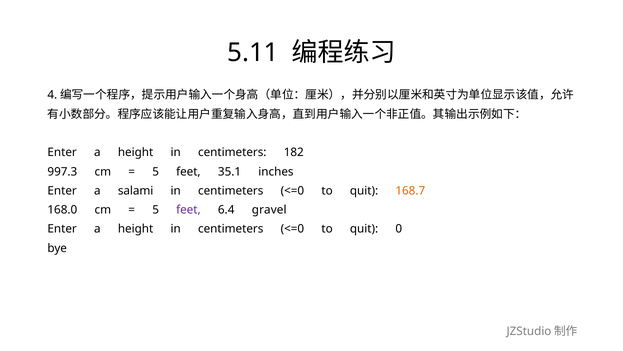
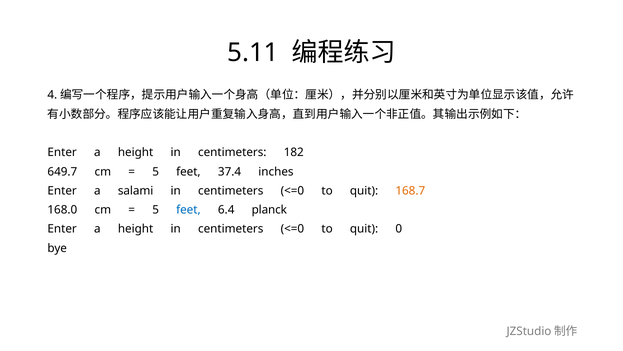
997.3: 997.3 -> 649.7
35.1: 35.1 -> 37.4
feet at (188, 210) colour: purple -> blue
gravel: gravel -> planck
